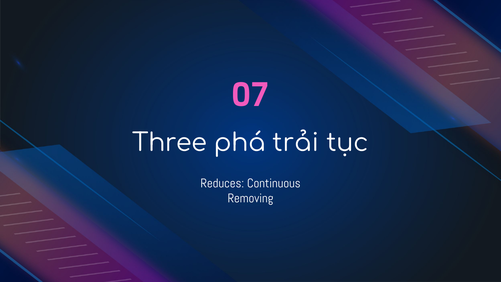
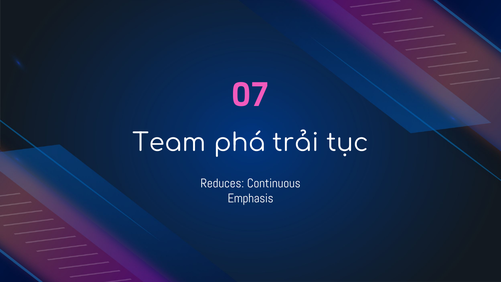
Three: Three -> Team
Removing: Removing -> Emphasis
